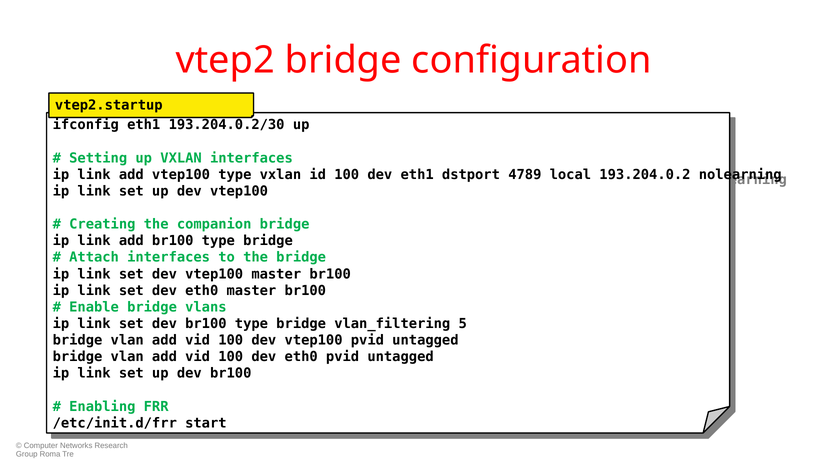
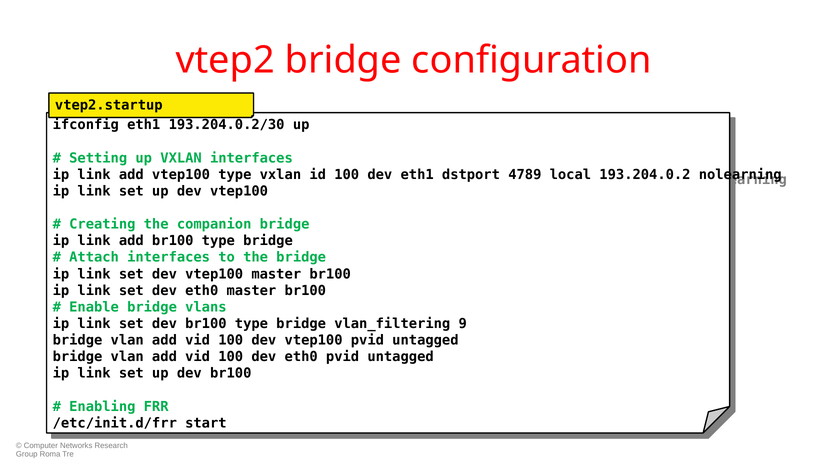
5: 5 -> 9
